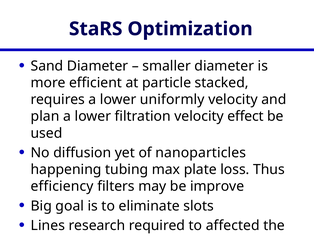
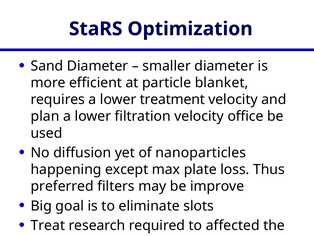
stacked: stacked -> blanket
uniformly: uniformly -> treatment
effect: effect -> office
tubing: tubing -> except
efficiency: efficiency -> preferred
Lines: Lines -> Treat
